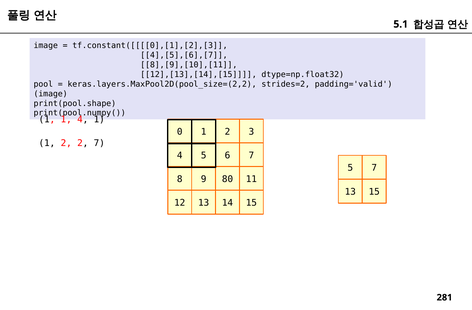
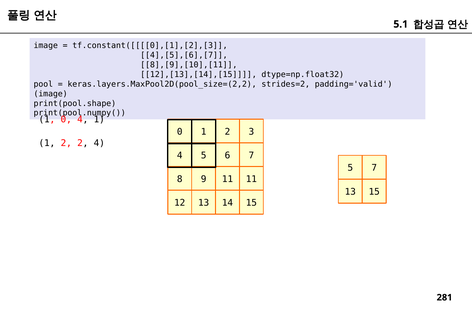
1 at (66, 119): 1 -> 0
2 7: 7 -> 4
9 80: 80 -> 11
